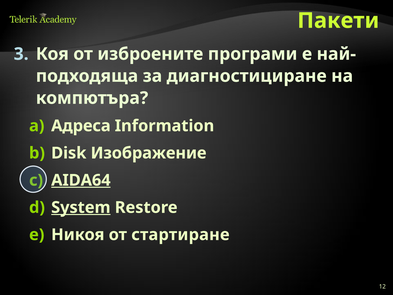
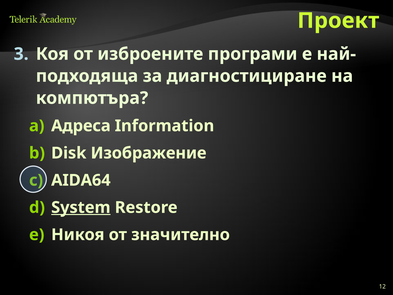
Пакети: Пакети -> Проект
AIDA64 underline: present -> none
стартиране: стартиране -> значително
